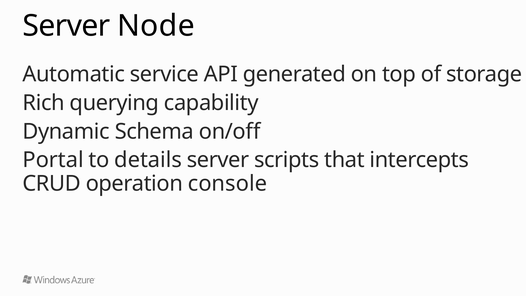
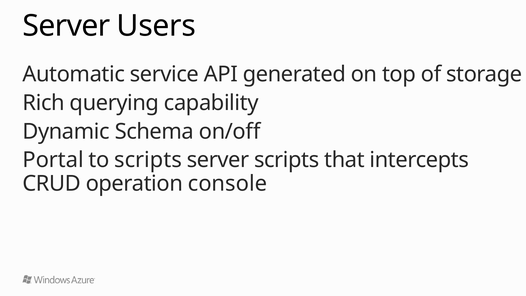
Node: Node -> Users
to details: details -> scripts
